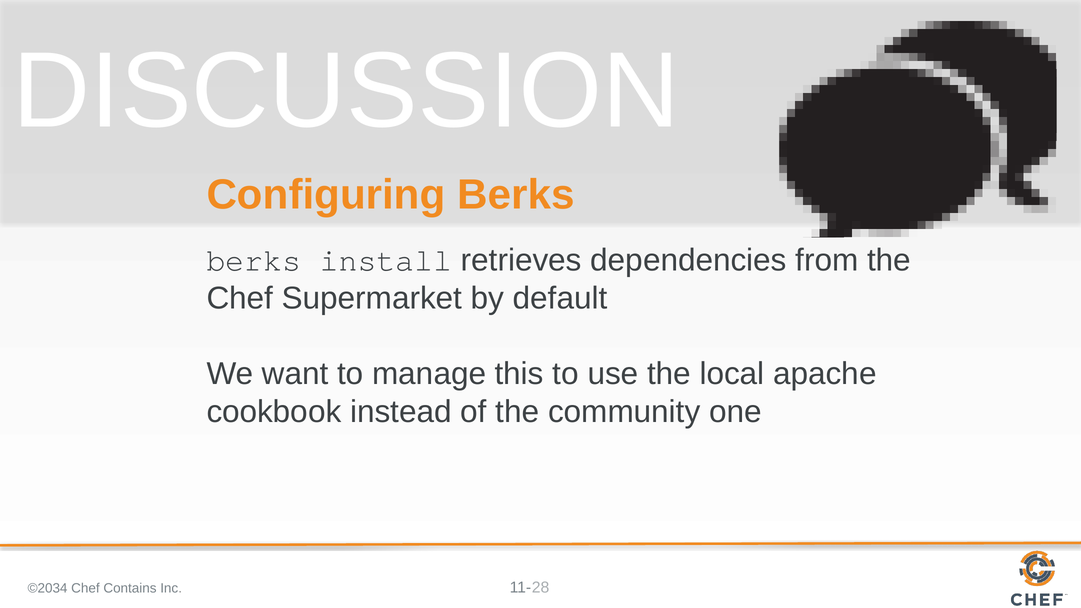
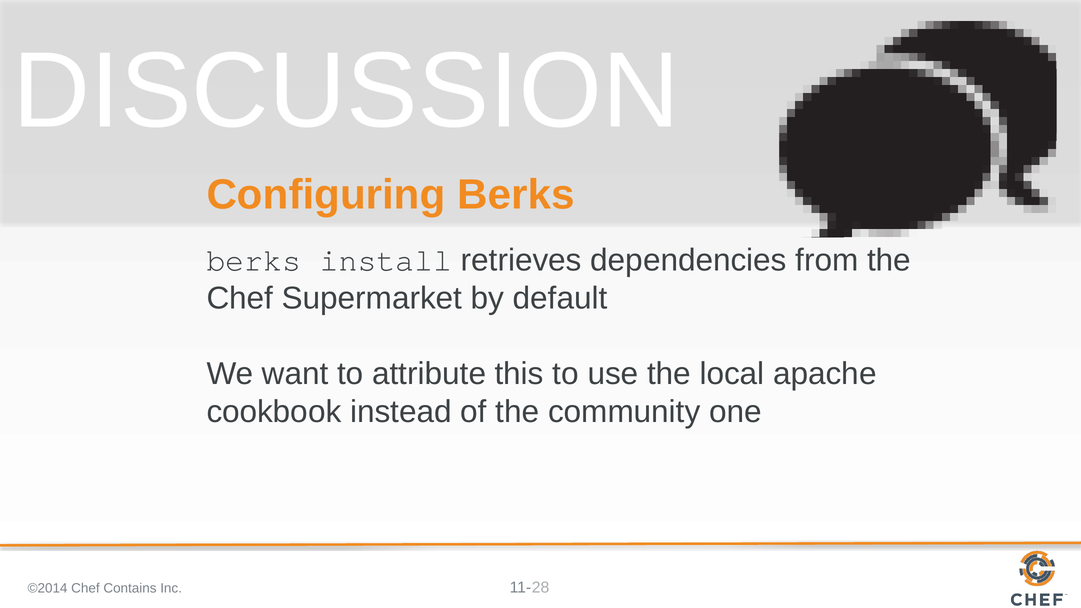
manage: manage -> attribute
©2034: ©2034 -> ©2014
